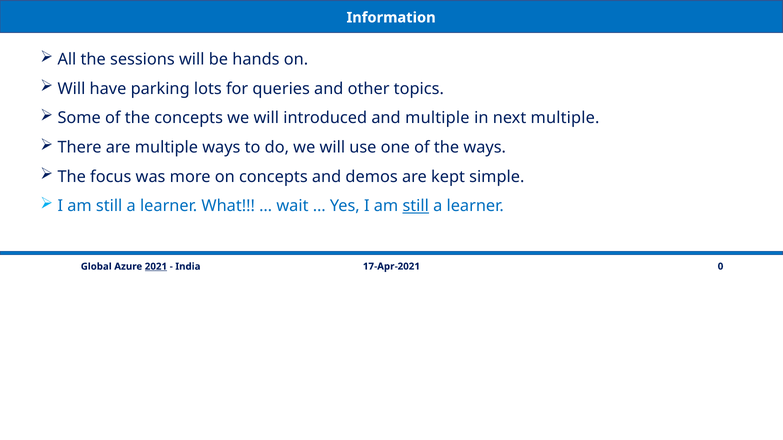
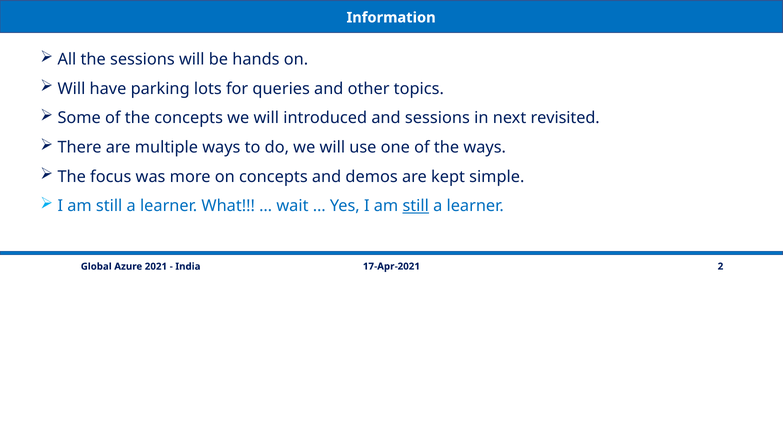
and multiple: multiple -> sessions
next multiple: multiple -> revisited
0: 0 -> 2
2021 underline: present -> none
